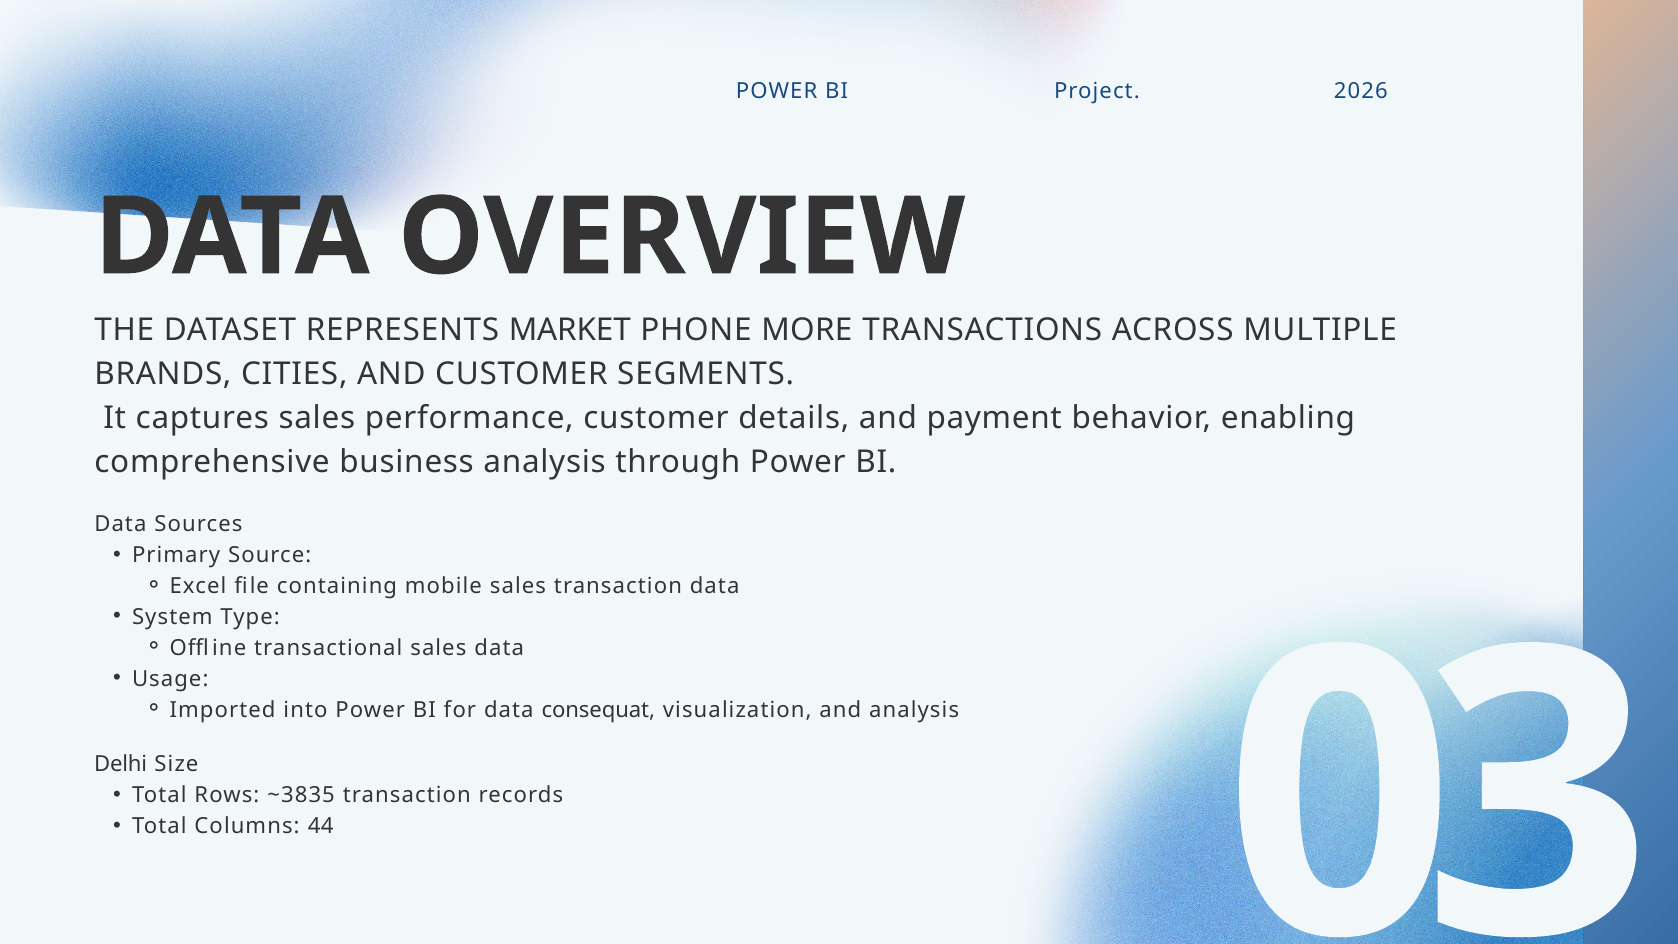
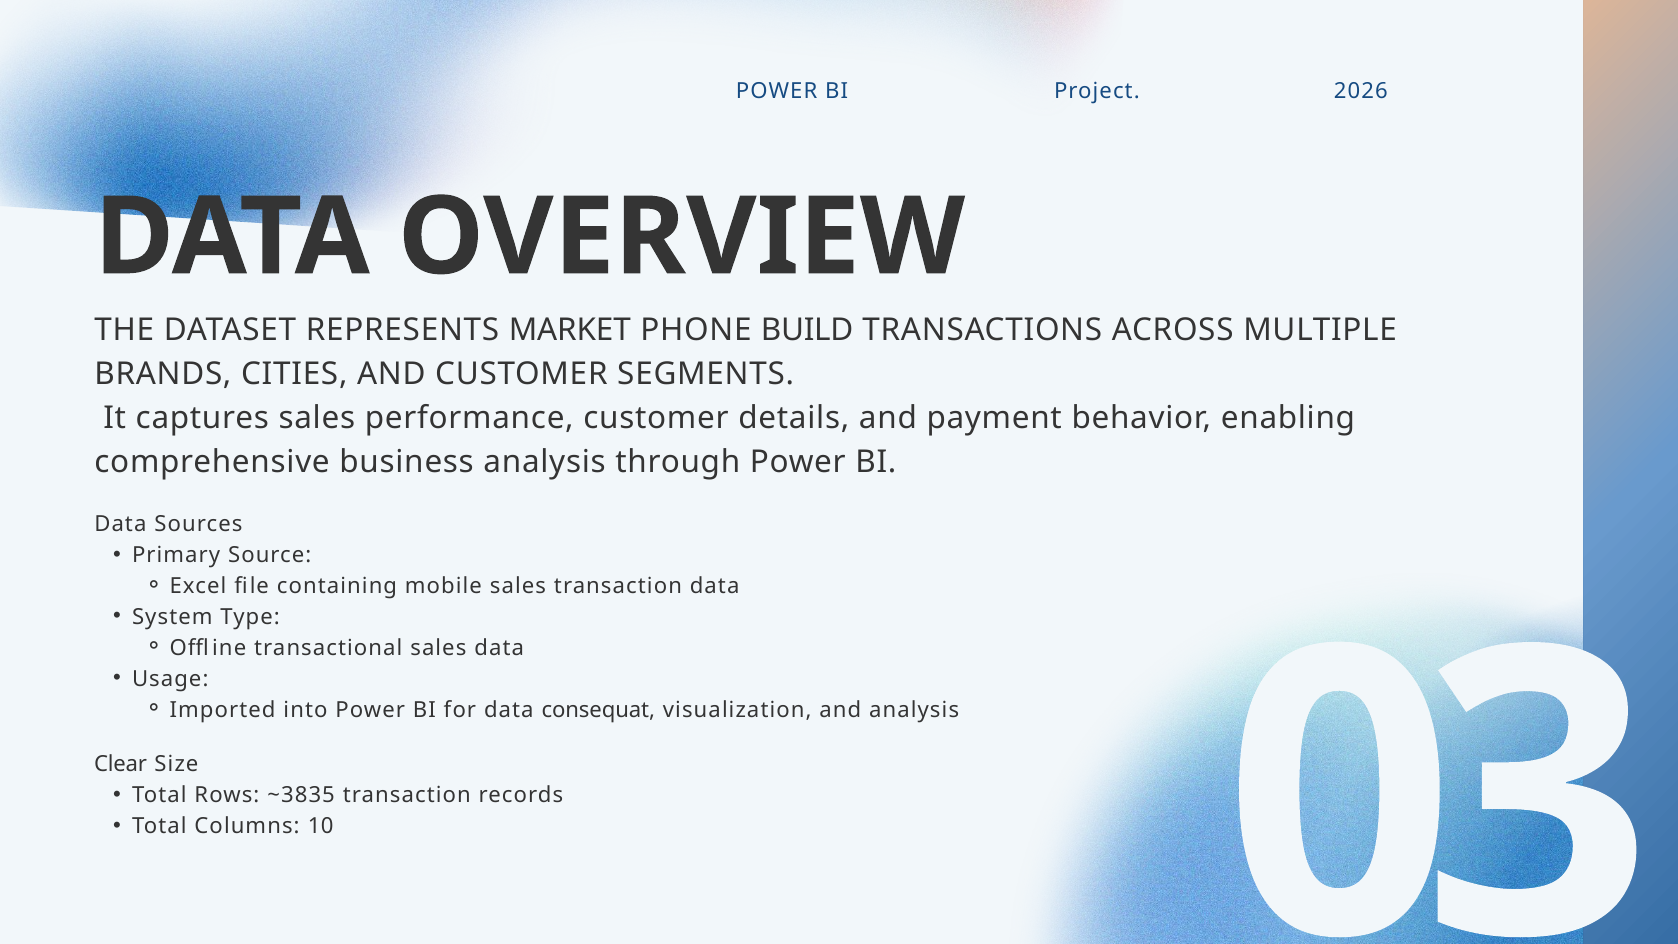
MORE: MORE -> BUILD
Delhi: Delhi -> Clear
44: 44 -> 10
